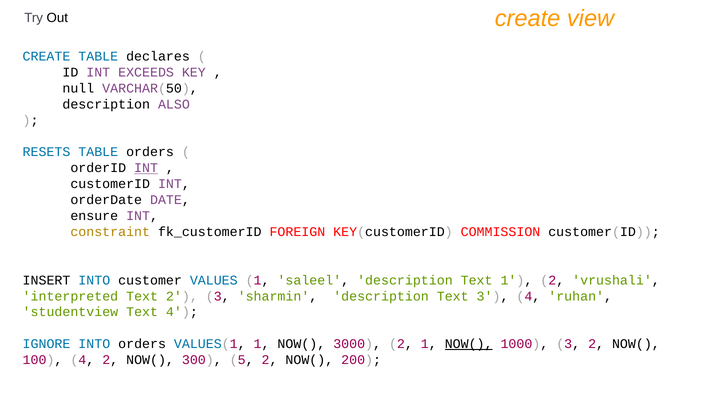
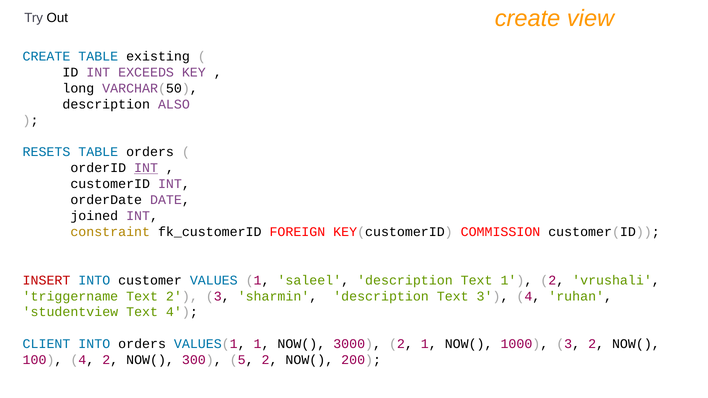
declares: declares -> existing
null: null -> long
ensure: ensure -> joined
INSERT colour: black -> red
interpreted: interpreted -> triggername
IGNORE: IGNORE -> CLIENT
NOW( at (469, 344) underline: present -> none
